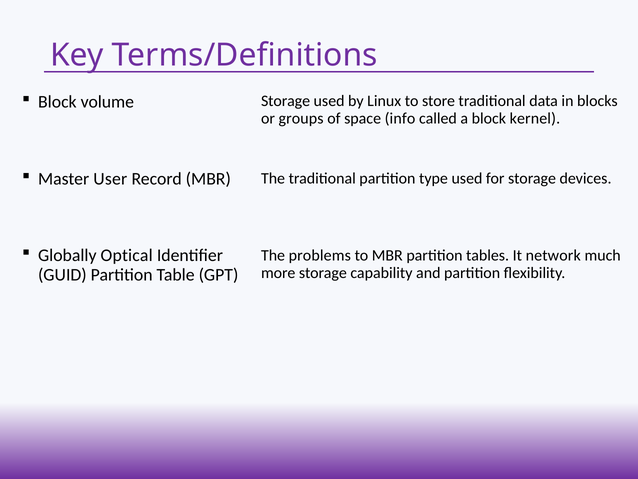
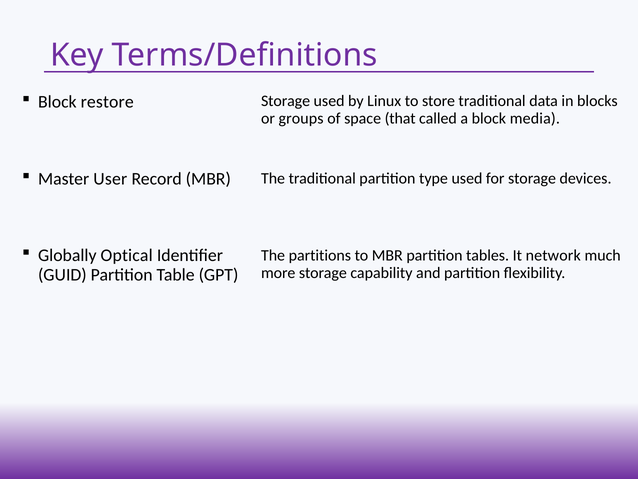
volume: volume -> restore
info: info -> that
kernel: kernel -> media
problems: problems -> partitions
